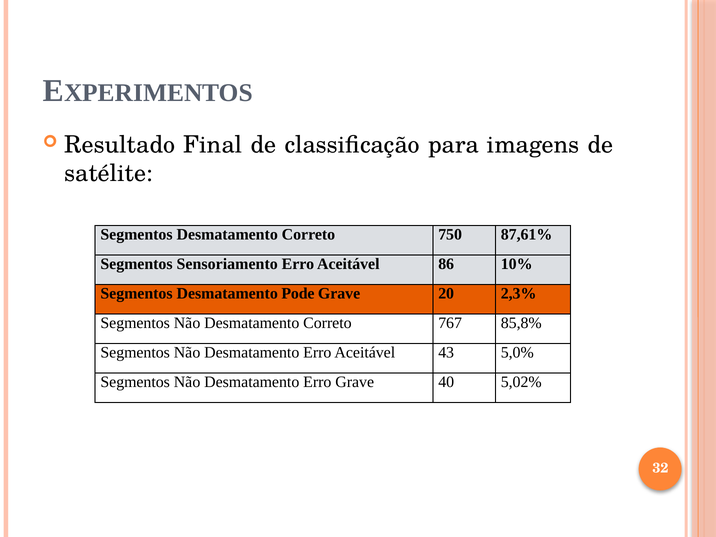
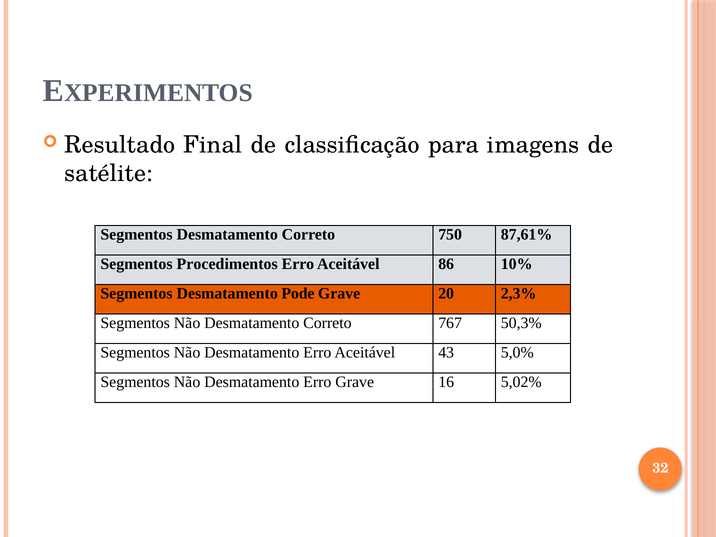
Sensoriamento: Sensoriamento -> Procedimentos
85,8%: 85,8% -> 50,3%
40: 40 -> 16
